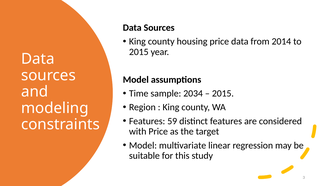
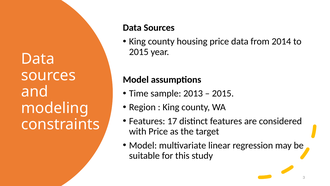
2034: 2034 -> 2013
59: 59 -> 17
